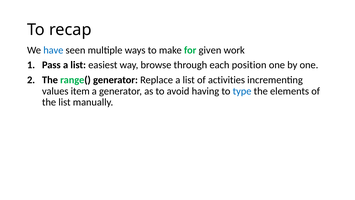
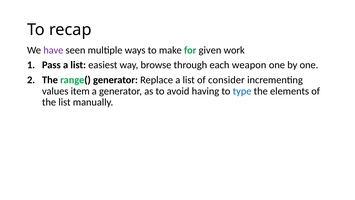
have colour: blue -> purple
position: position -> weapon
activities: activities -> consider
